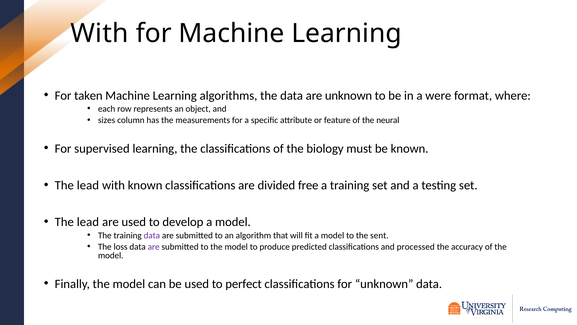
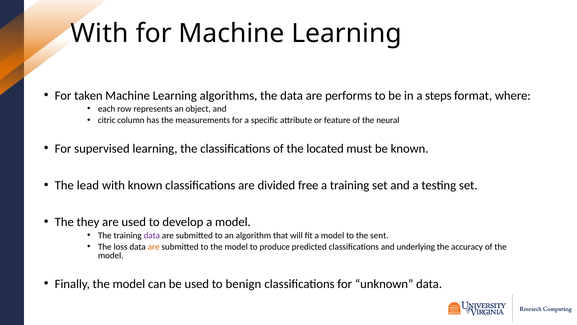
are unknown: unknown -> performs
were: were -> steps
sizes: sizes -> citric
biology: biology -> located
lead at (88, 222): lead -> they
are at (154, 247) colour: purple -> orange
processed: processed -> underlying
perfect: perfect -> benign
